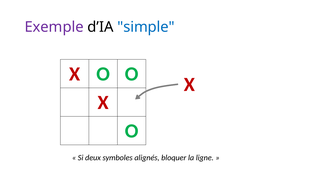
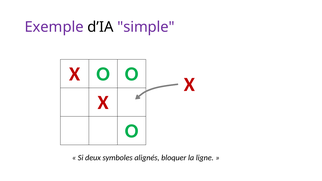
simple colour: blue -> purple
